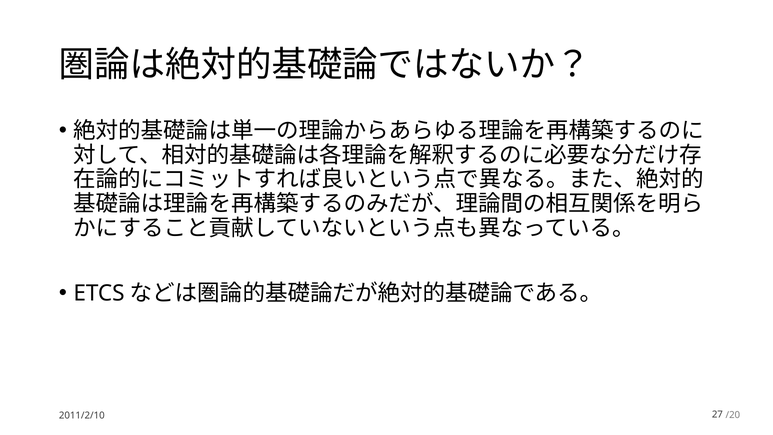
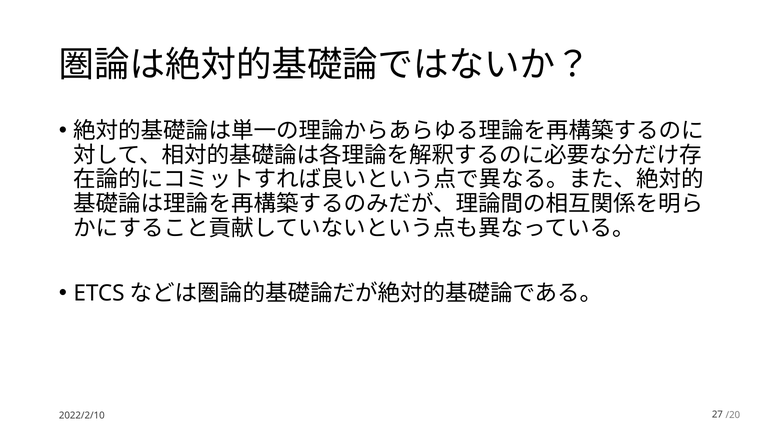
2011/2/10: 2011/2/10 -> 2022/2/10
